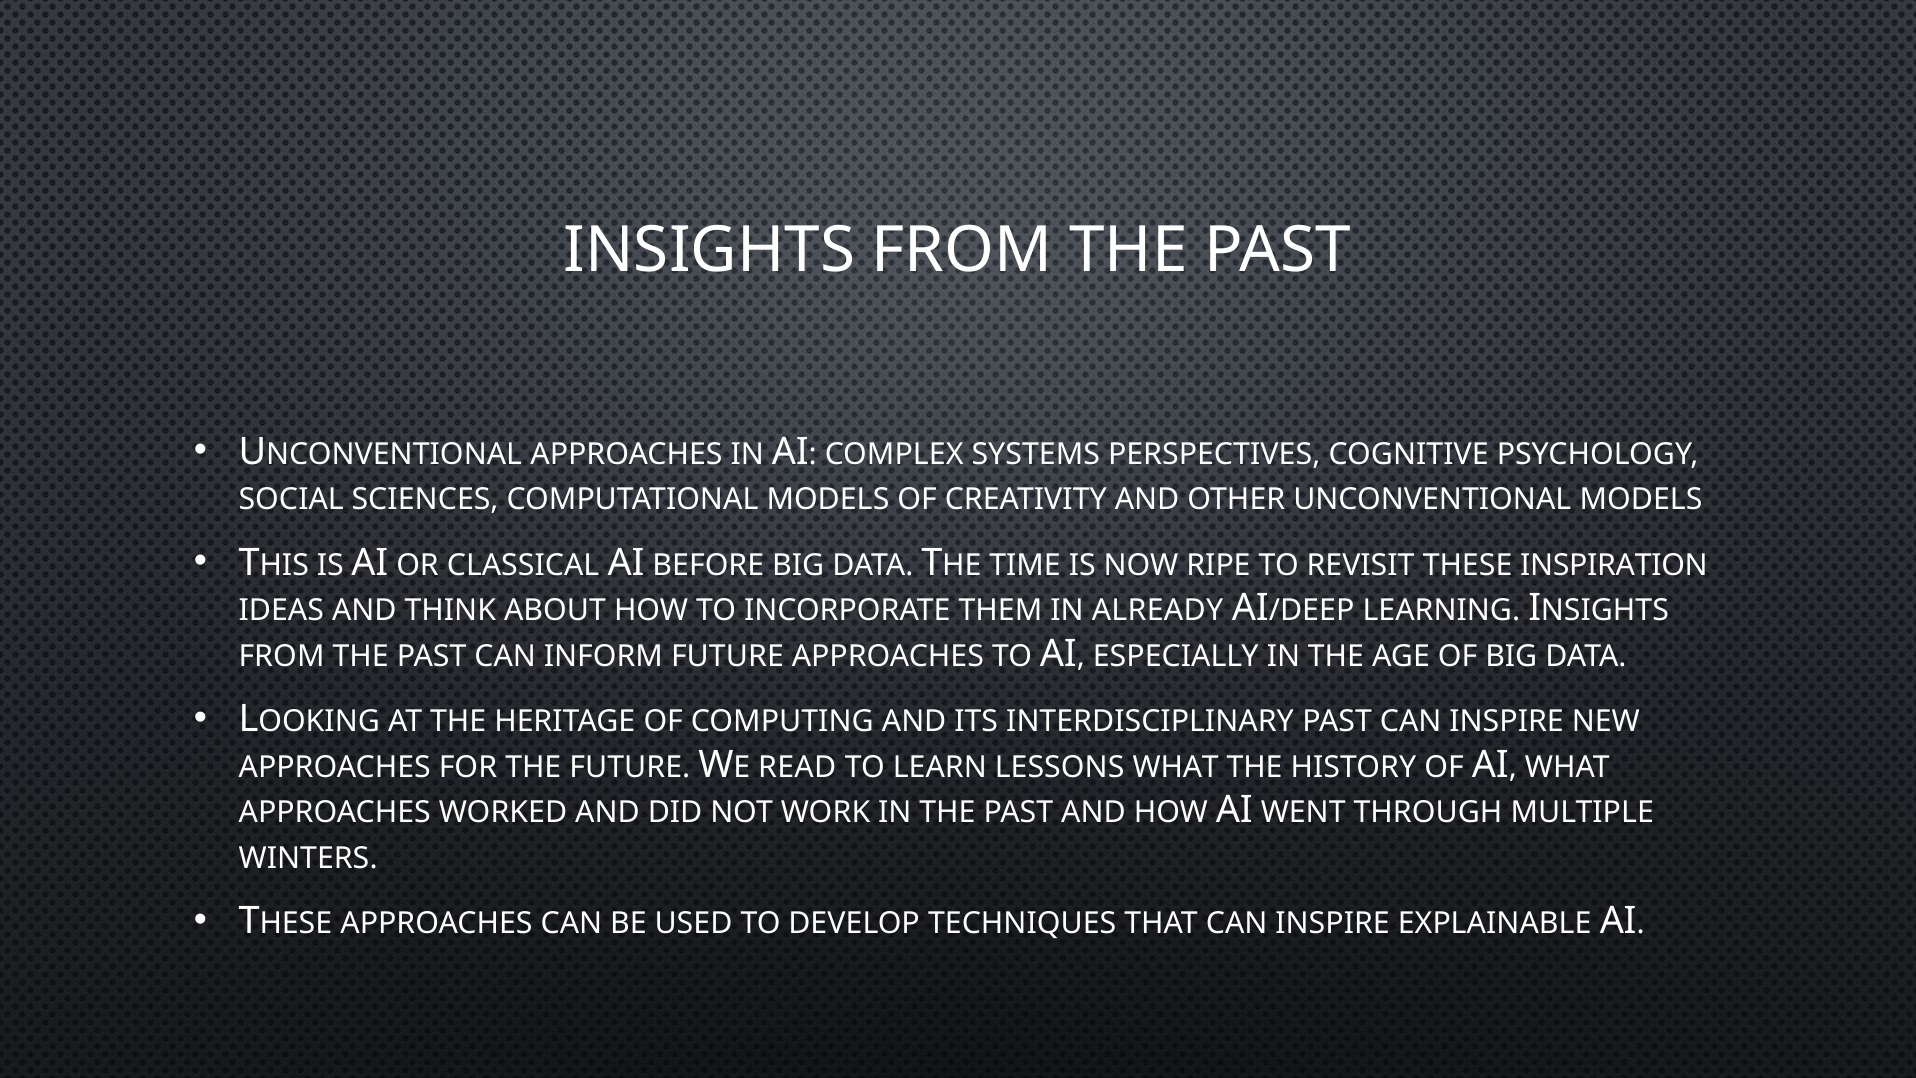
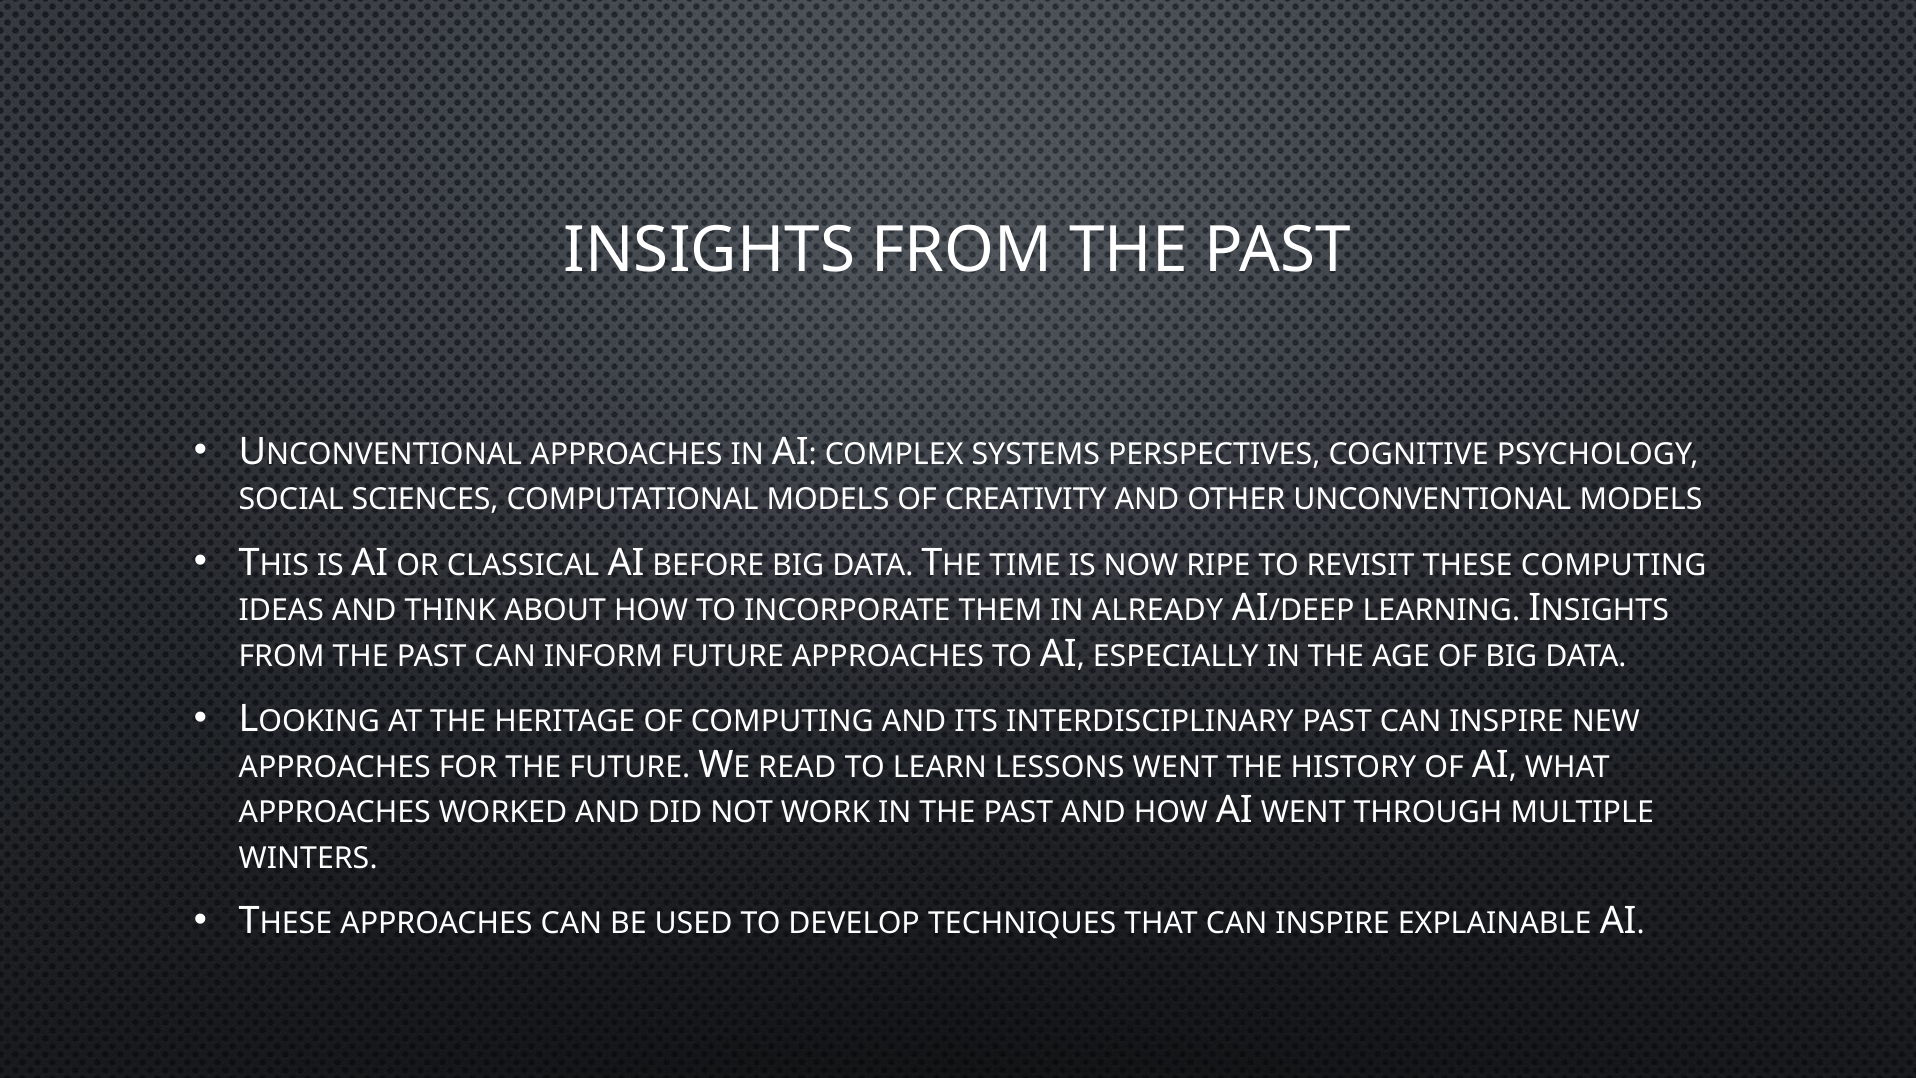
THESE INSPIRATION: INSPIRATION -> COMPUTING
LESSONS WHAT: WHAT -> WENT
